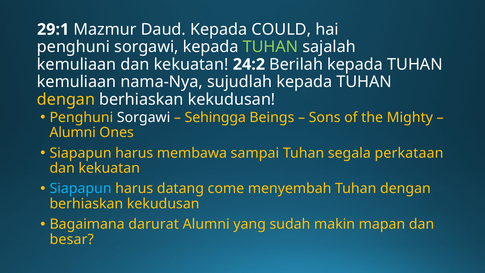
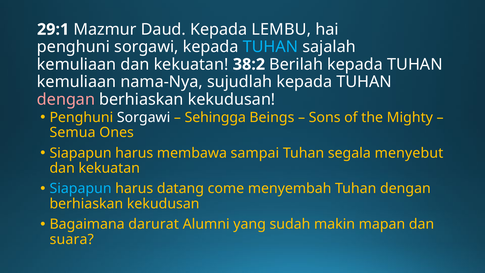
COULD: COULD -> LEMBU
TUHAN at (271, 47) colour: light green -> light blue
24:2: 24:2 -> 38:2
dengan at (66, 99) colour: yellow -> pink
Alumni at (73, 133): Alumni -> Semua
perkataan: perkataan -> menyebut
besar: besar -> suara
